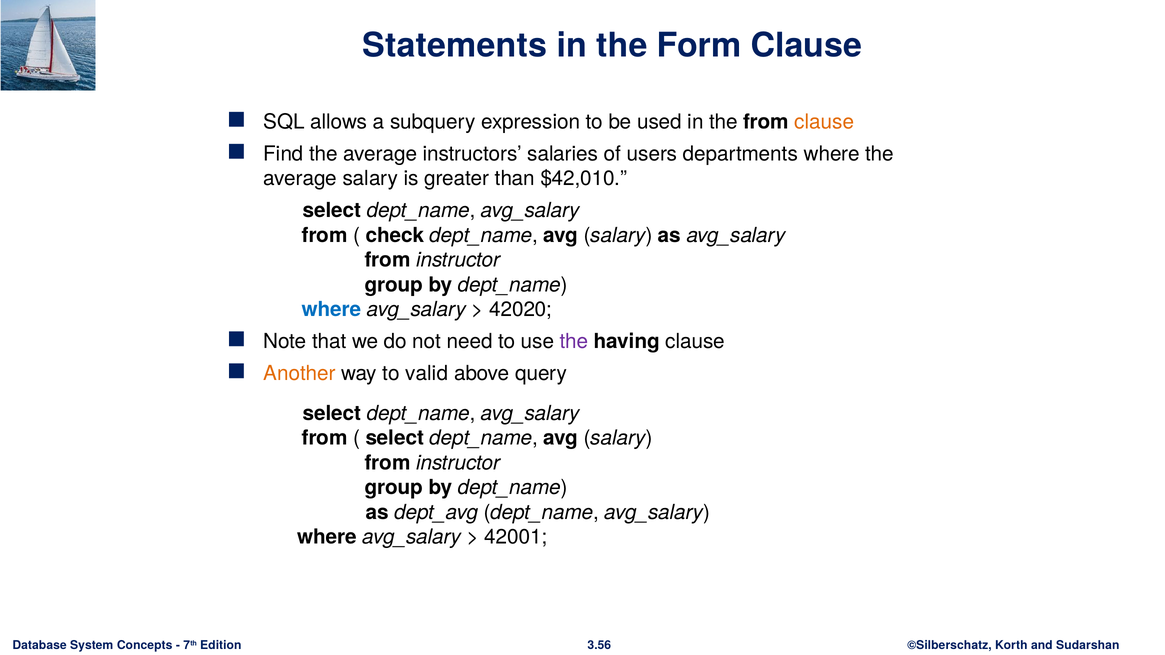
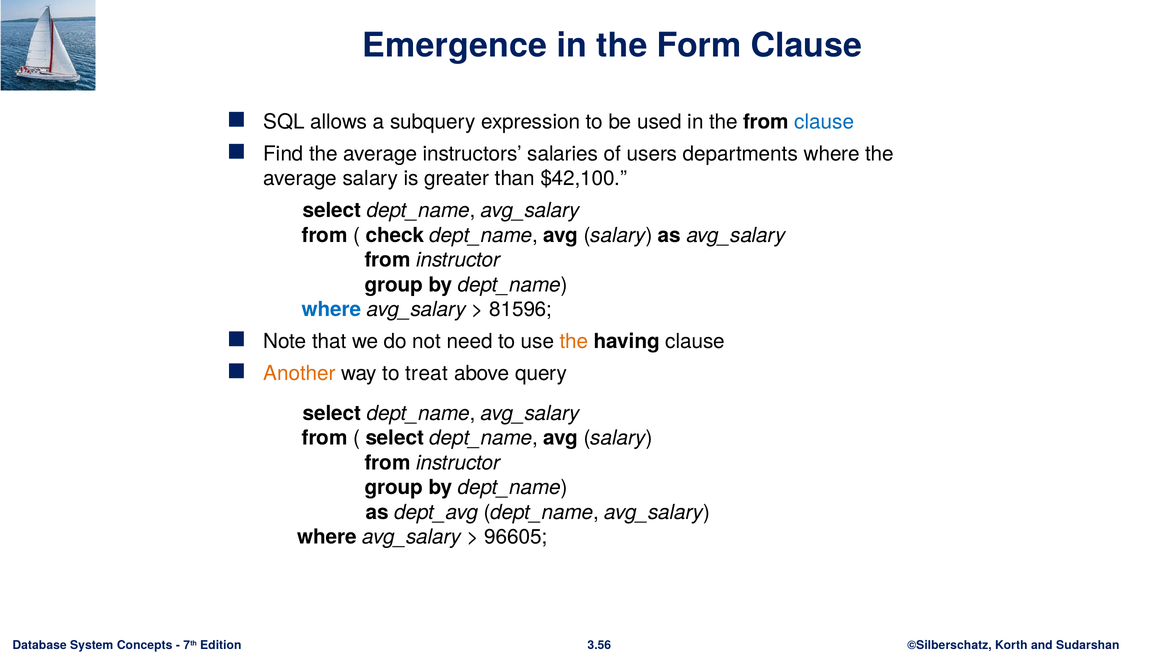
Statements: Statements -> Emergence
clause at (824, 122) colour: orange -> blue
$42,010: $42,010 -> $42,100
42020: 42020 -> 81596
the at (574, 342) colour: purple -> orange
valid: valid -> treat
42001: 42001 -> 96605
